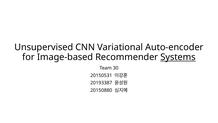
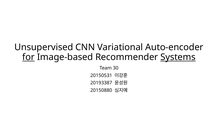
for underline: none -> present
